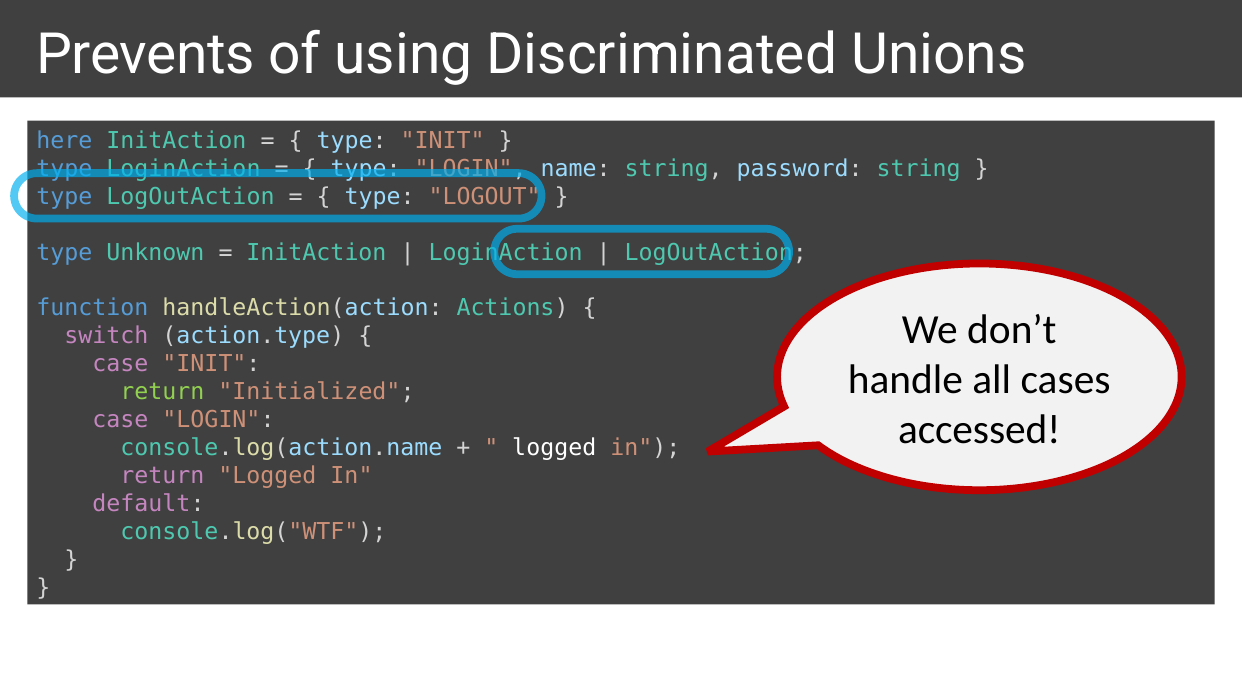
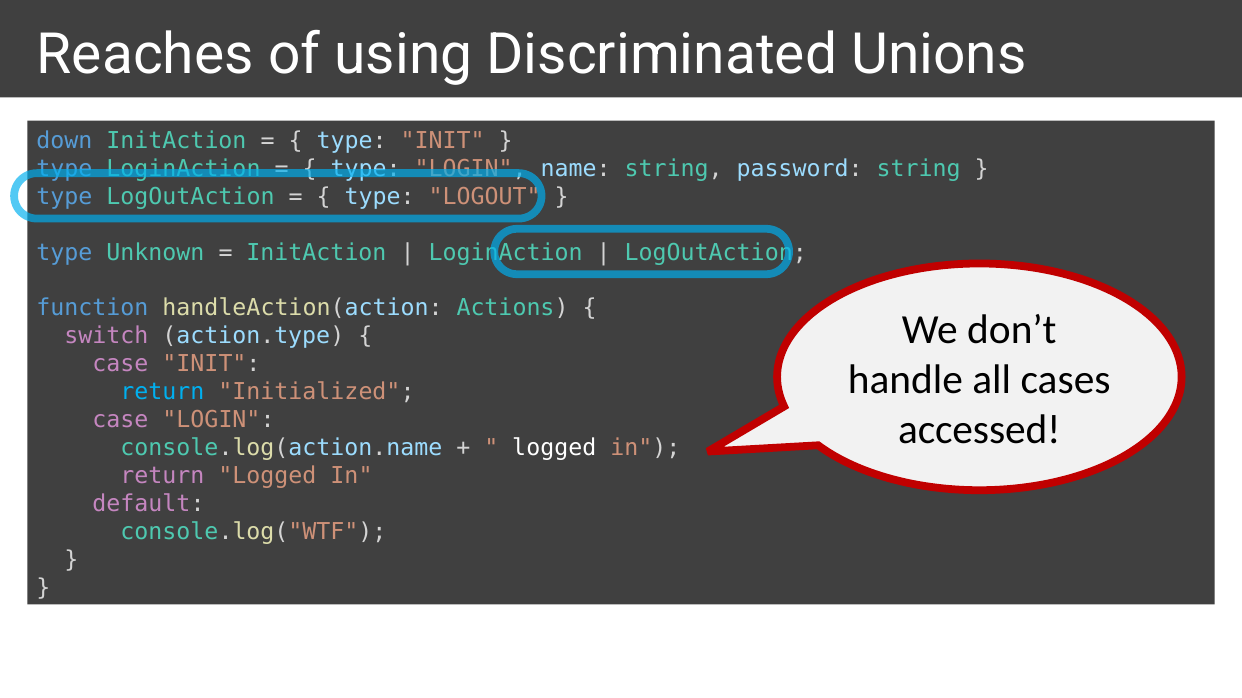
Prevents: Prevents -> Reaches
here: here -> down
return at (162, 392) colour: light green -> light blue
